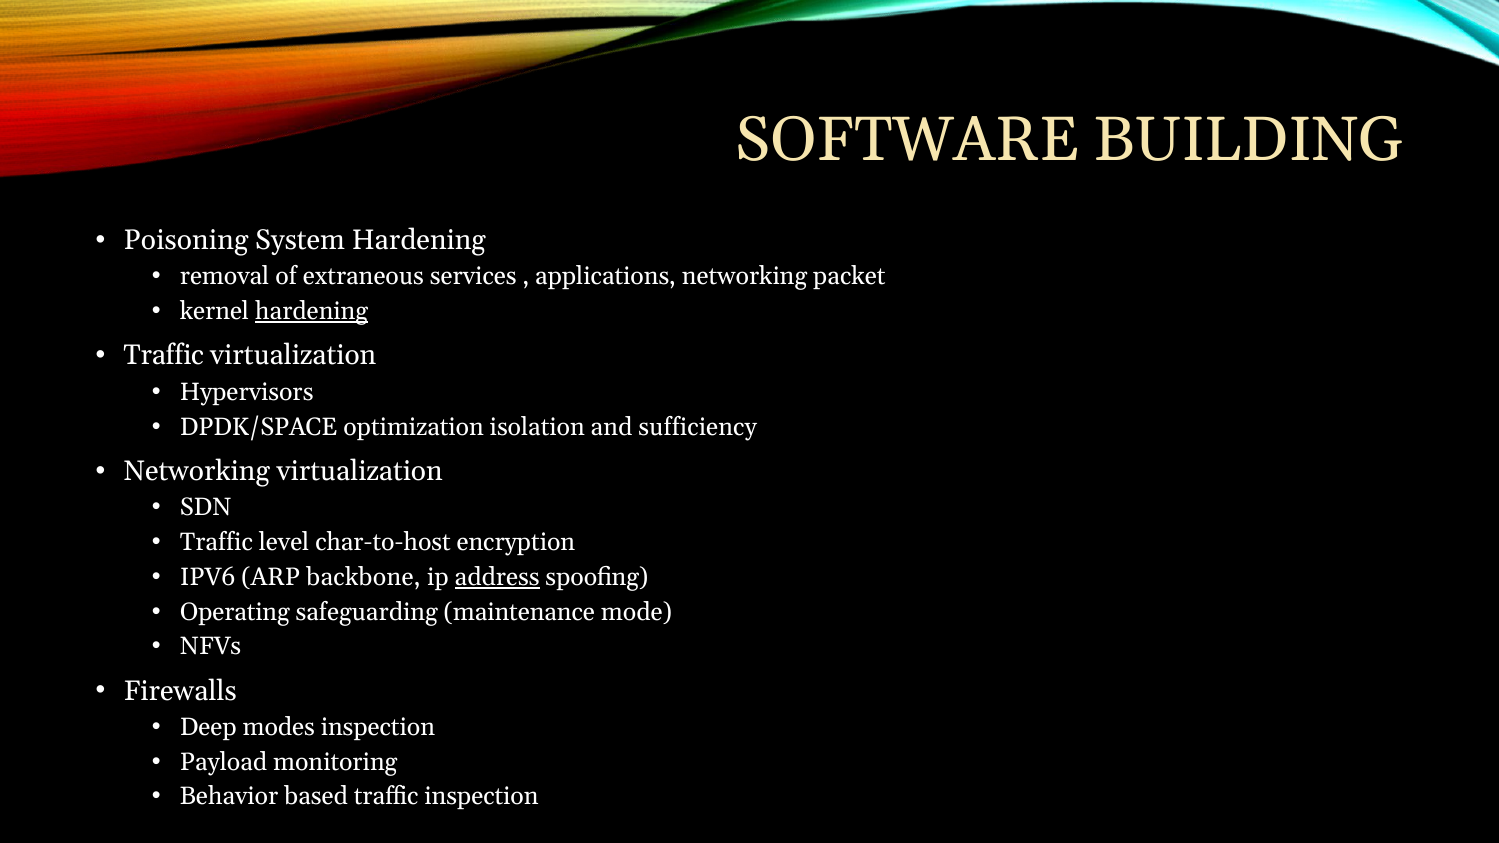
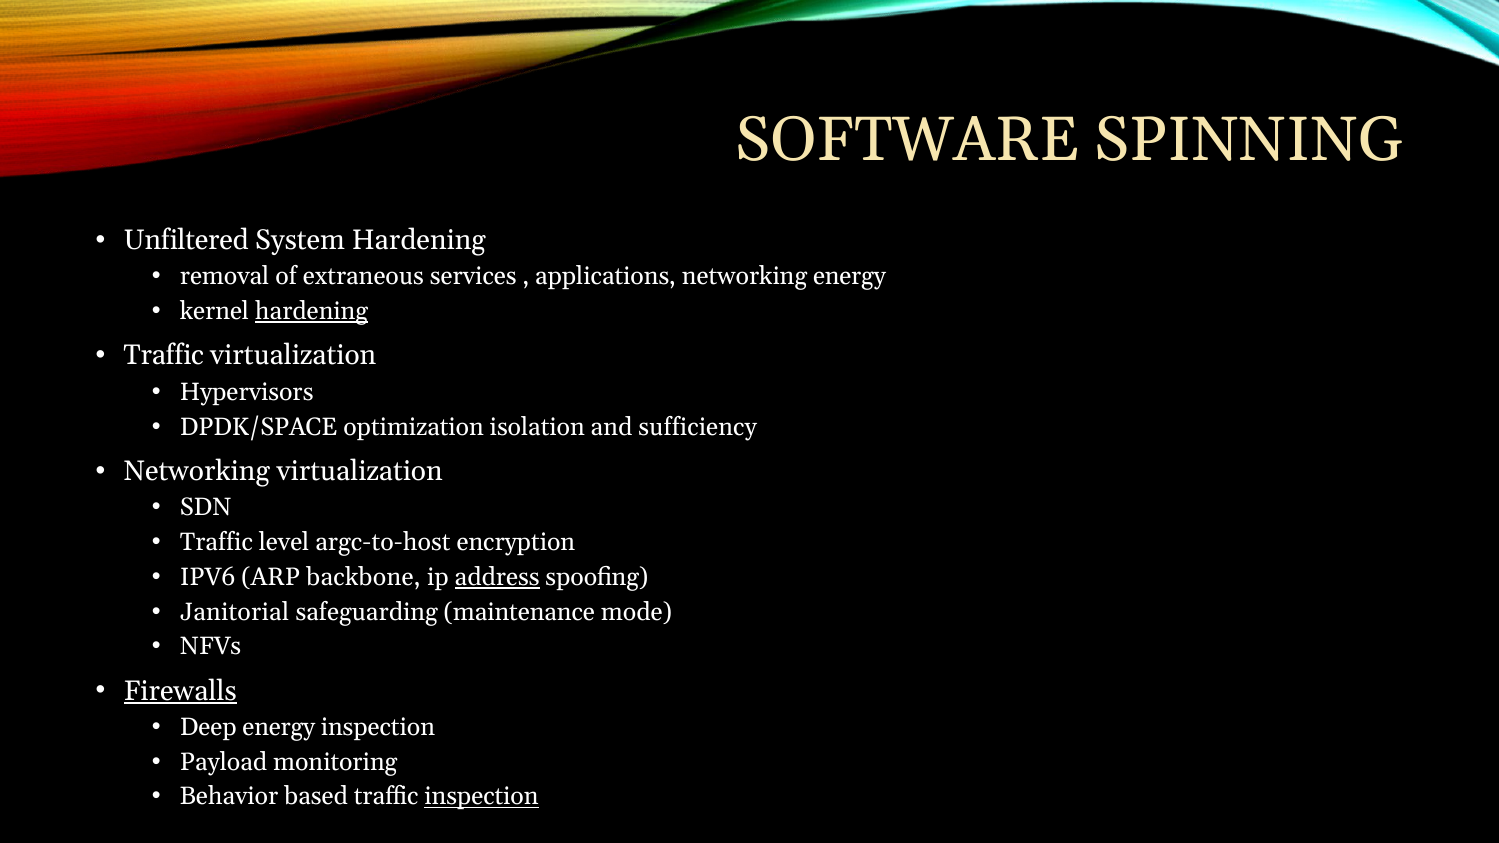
BUILDING: BUILDING -> SPINNING
Poisoning: Poisoning -> Unfiltered
networking packet: packet -> energy
char-to-host: char-to-host -> argc-to-host
Operating: Operating -> Janitorial
Firewalls underline: none -> present
Deep modes: modes -> energy
inspection at (482, 797) underline: none -> present
